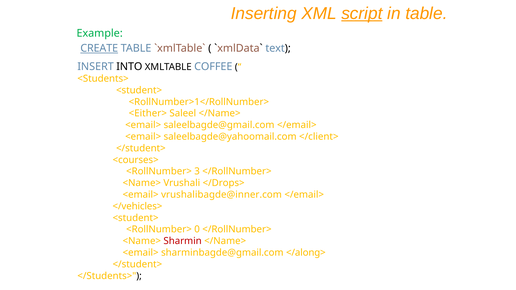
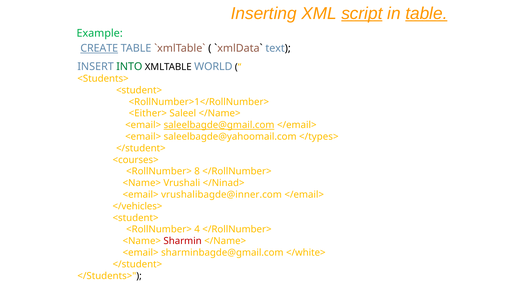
table at (426, 13) underline: none -> present
INTO colour: black -> green
COFFEE: COFFEE -> WORLD
saleelbagde@gmail.com underline: none -> present
</client>: </client> -> </types>
3: 3 -> 8
</Drops>: </Drops> -> </Ninad>
0: 0 -> 4
</along>: </along> -> </white>
